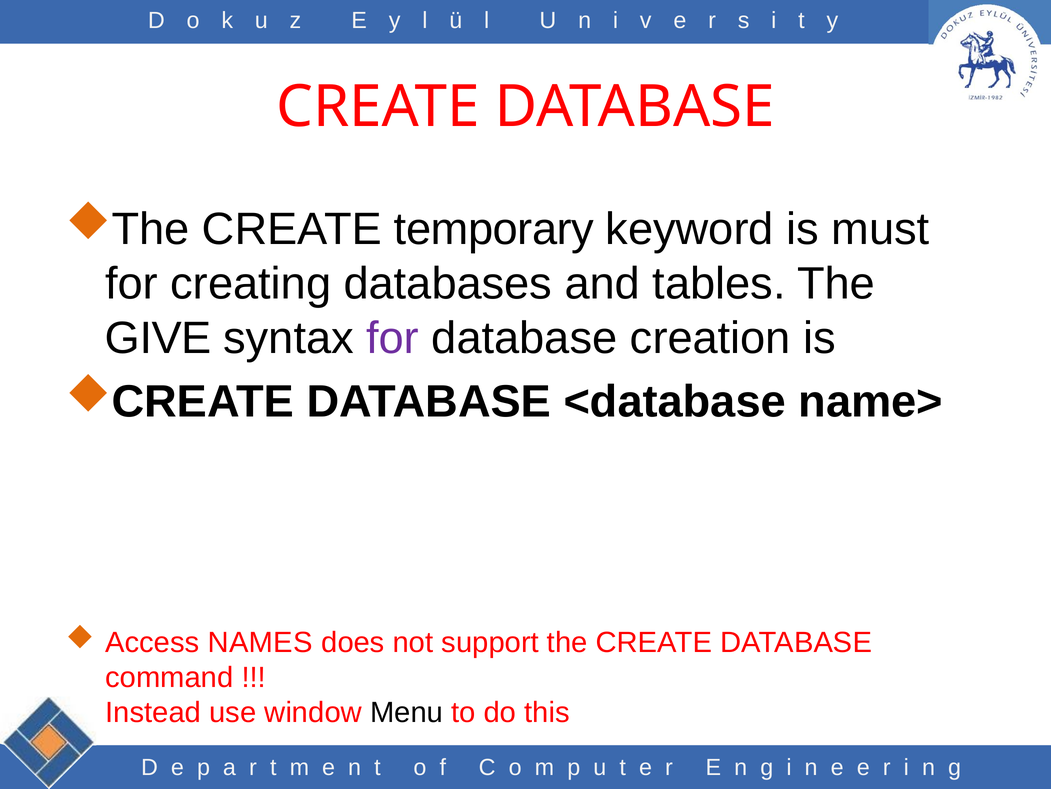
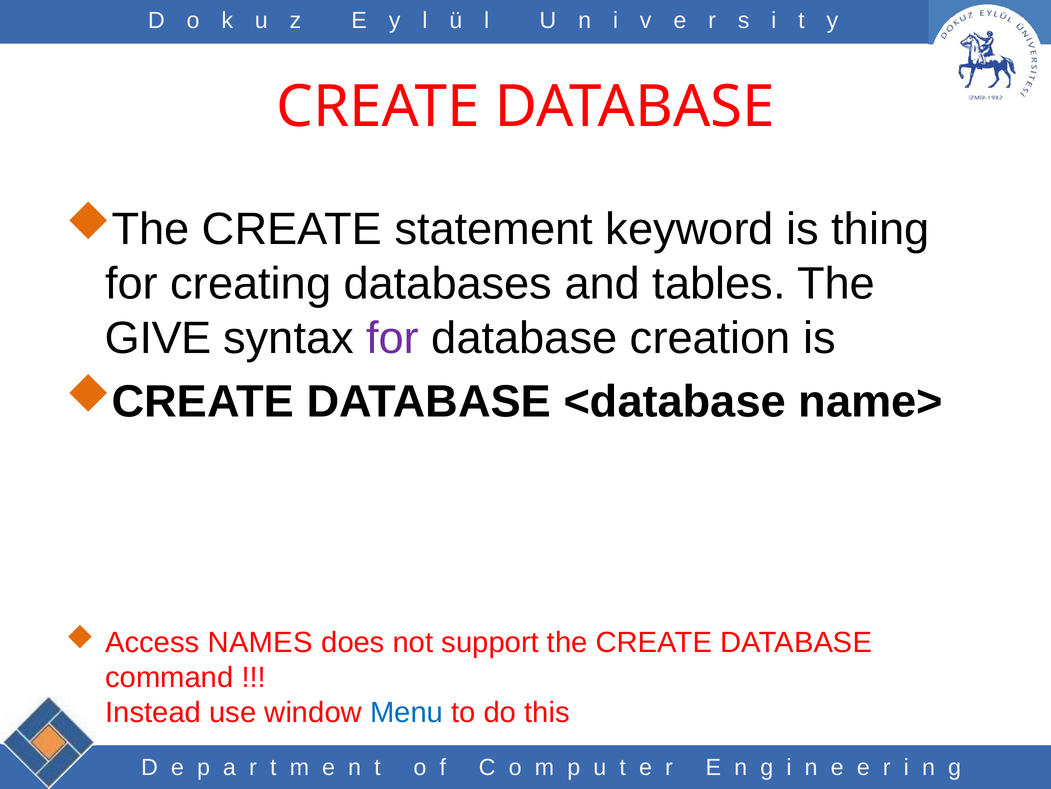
temporary: temporary -> statement
must: must -> thing
Menu colour: black -> blue
